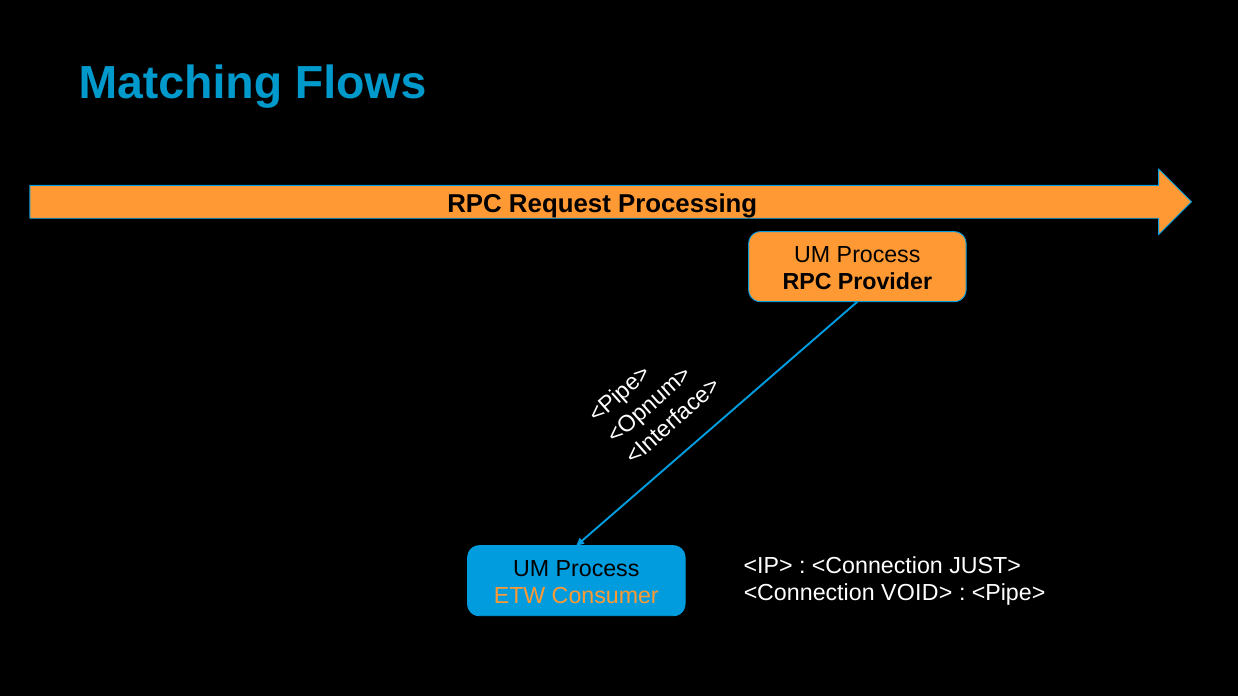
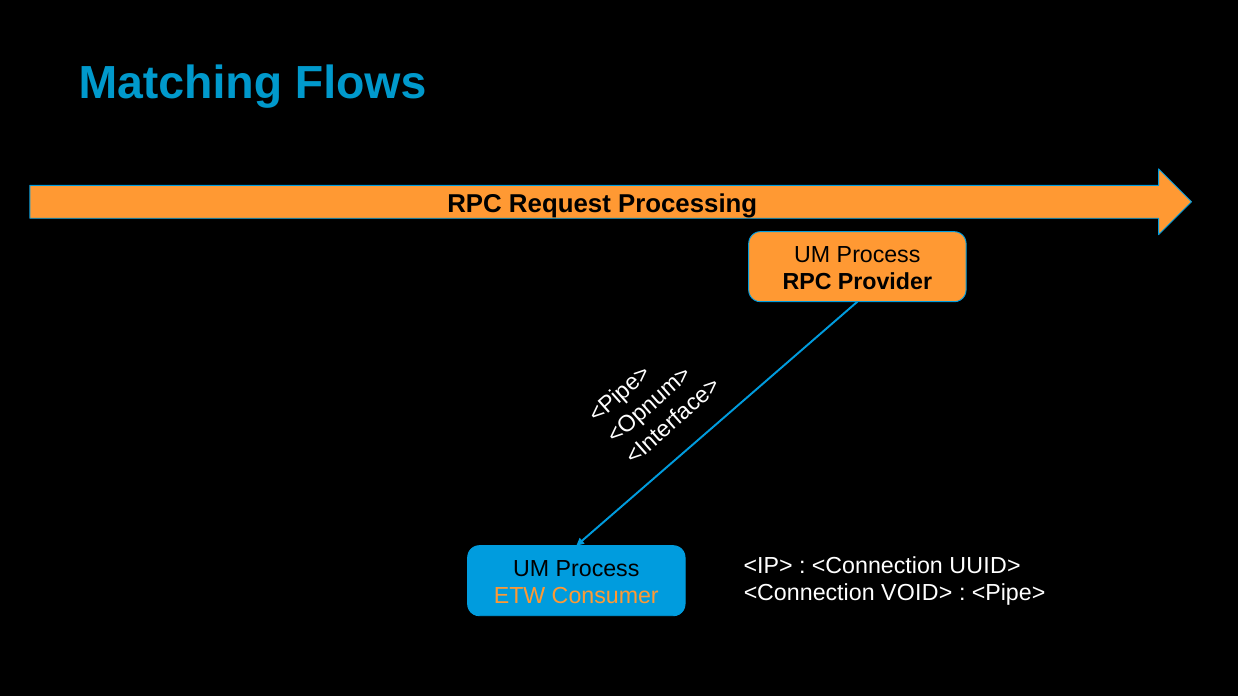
JUST>: JUST> -> UUID>
